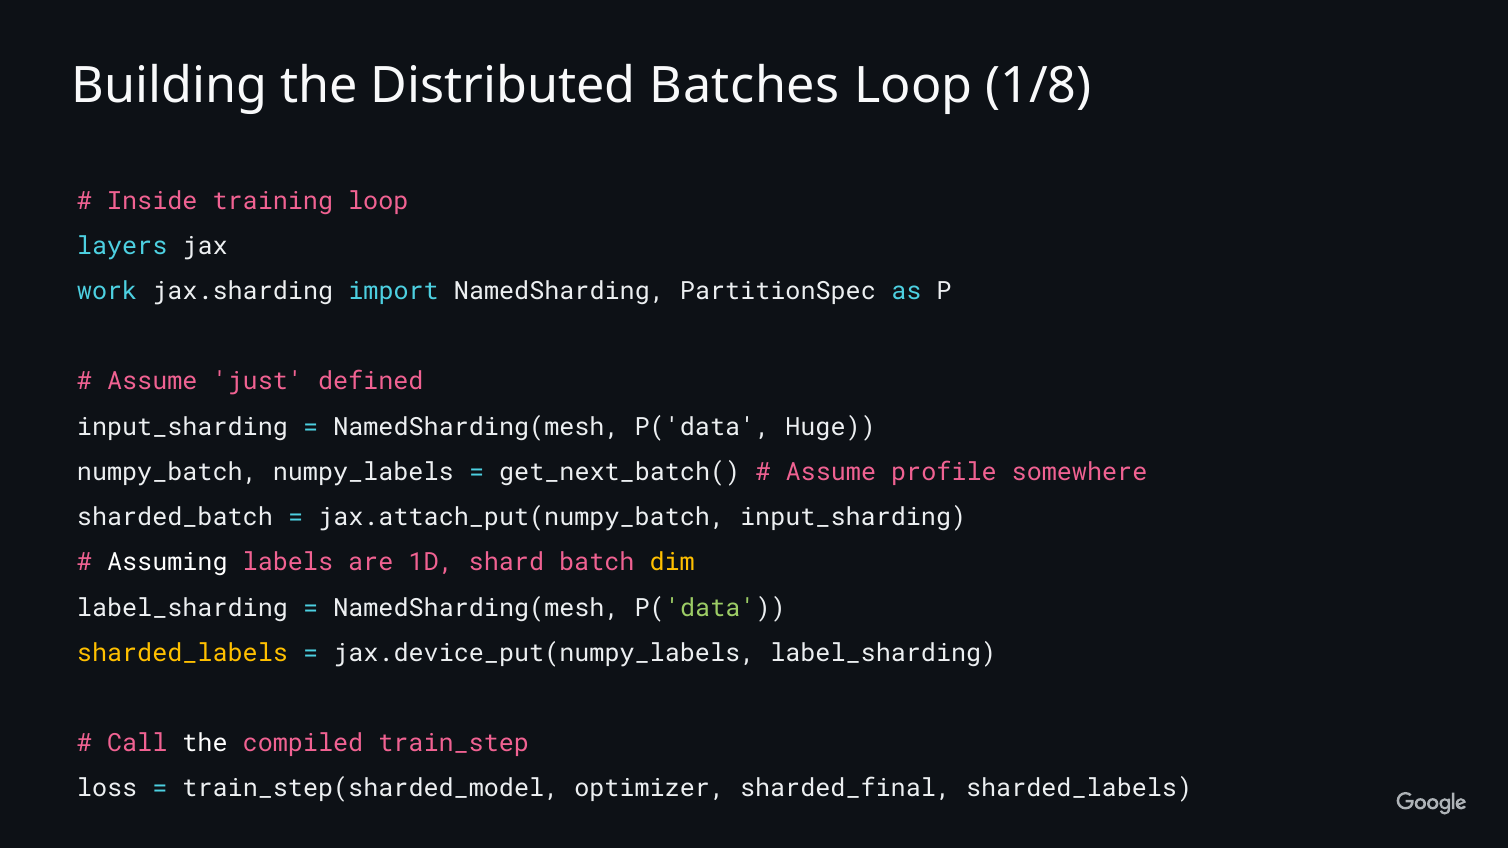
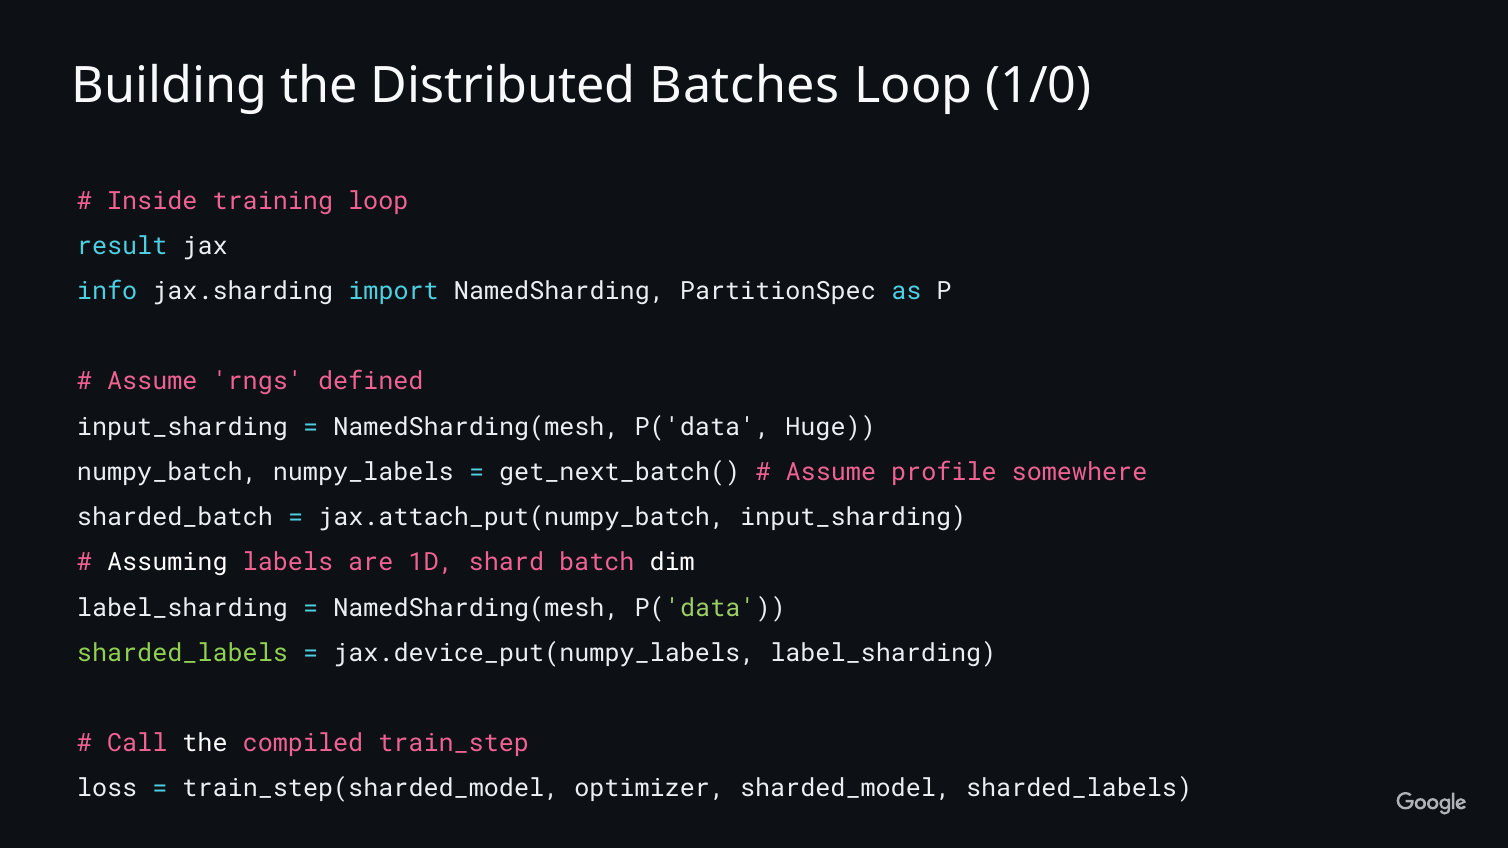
1/8: 1/8 -> 1/0
layers: layers -> result
work: work -> info
just: just -> rngs
dim colour: yellow -> white
sharded_labels at (182, 653) colour: yellow -> light green
sharded_final: sharded_final -> sharded_model
